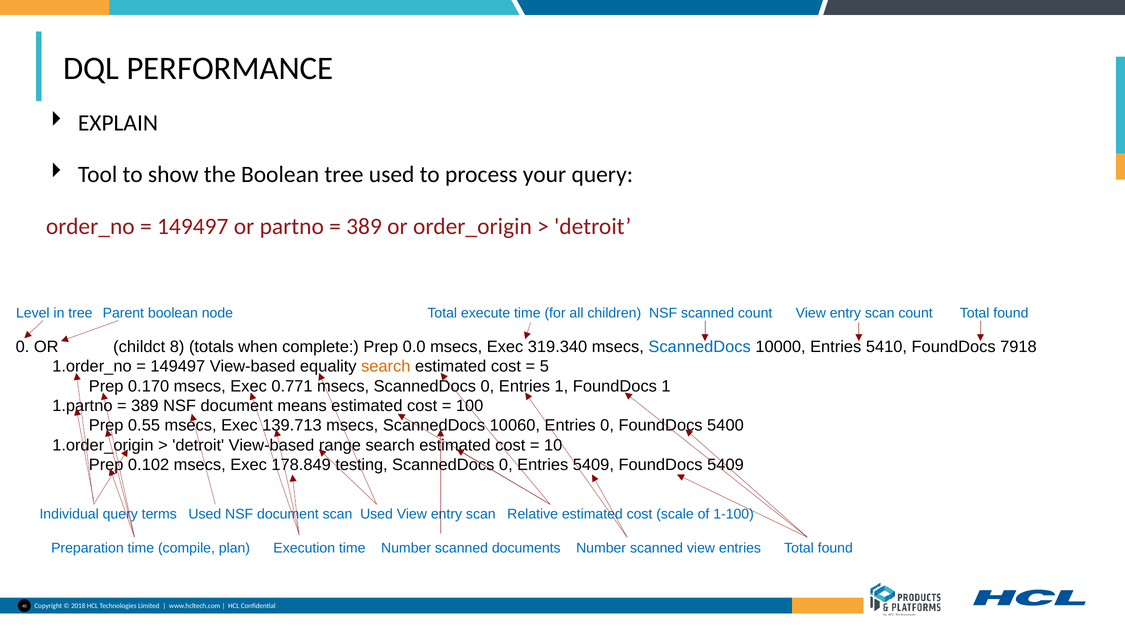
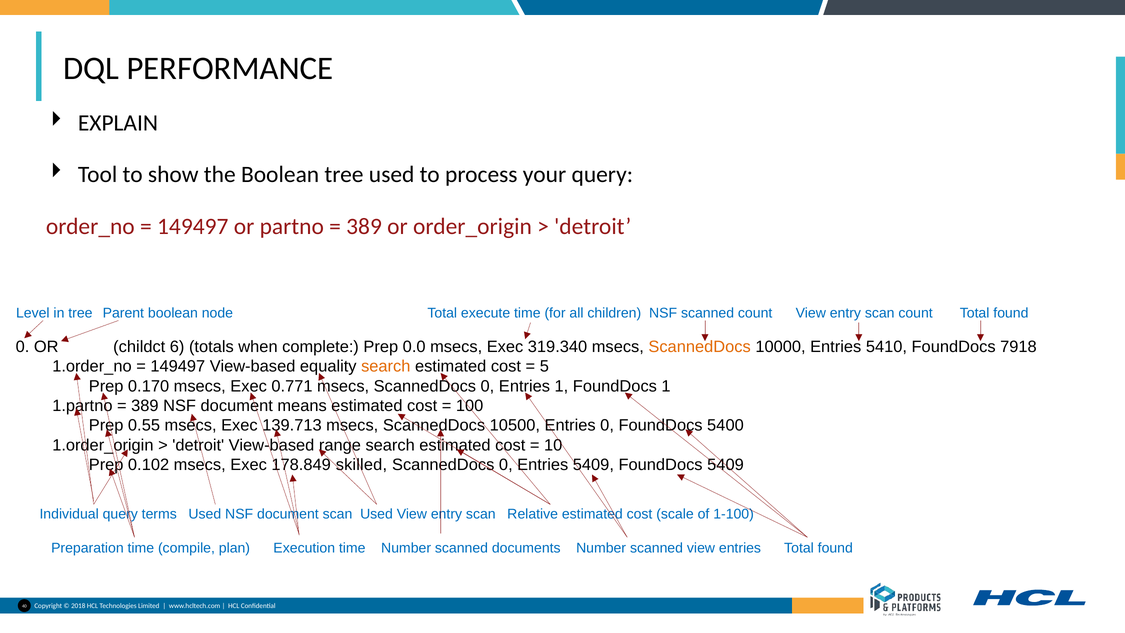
8: 8 -> 6
ScannedDocs at (700, 347) colour: blue -> orange
10060: 10060 -> 10500
testing: testing -> skilled
